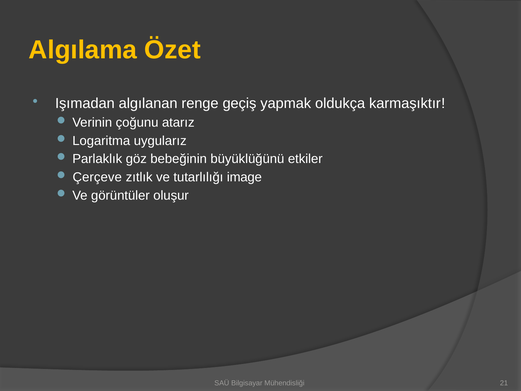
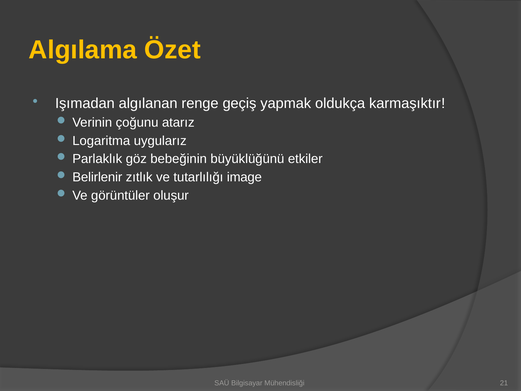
Çerçeve: Çerçeve -> Belirlenir
